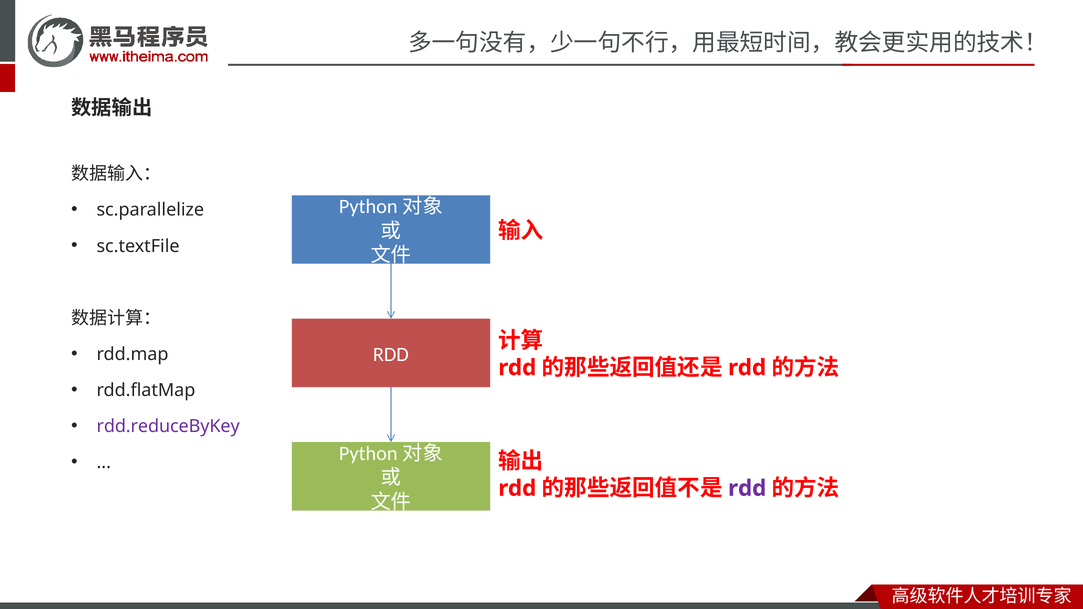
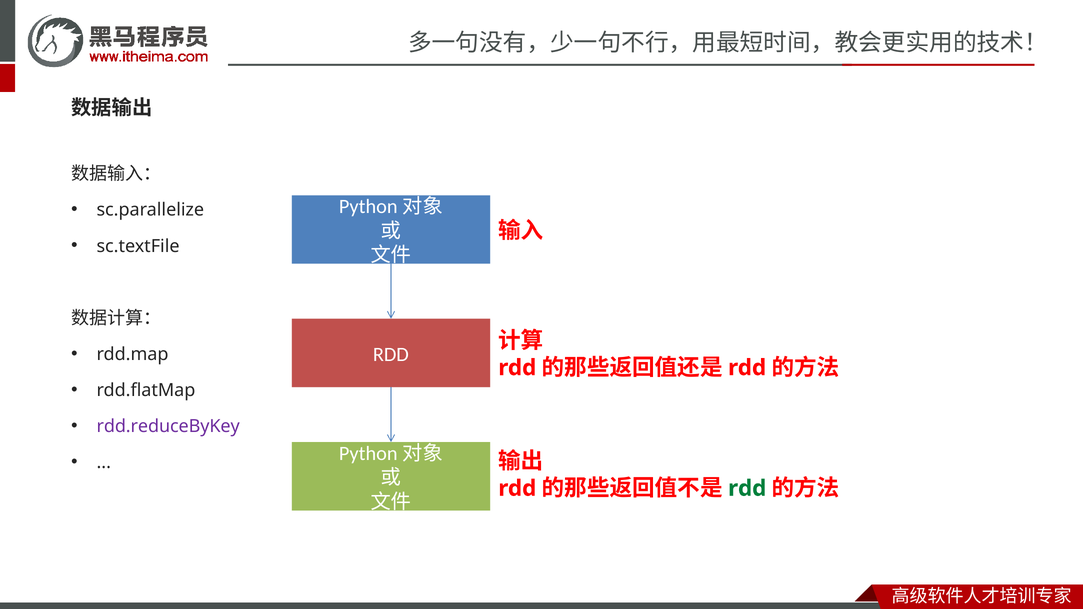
rdd at (747, 488) colour: purple -> green
